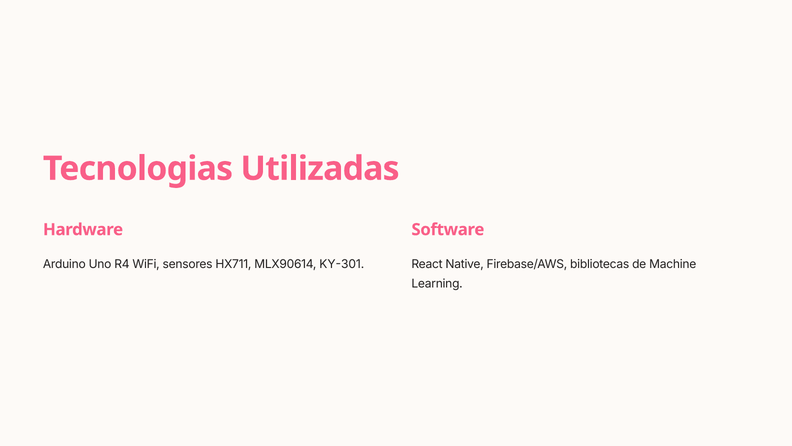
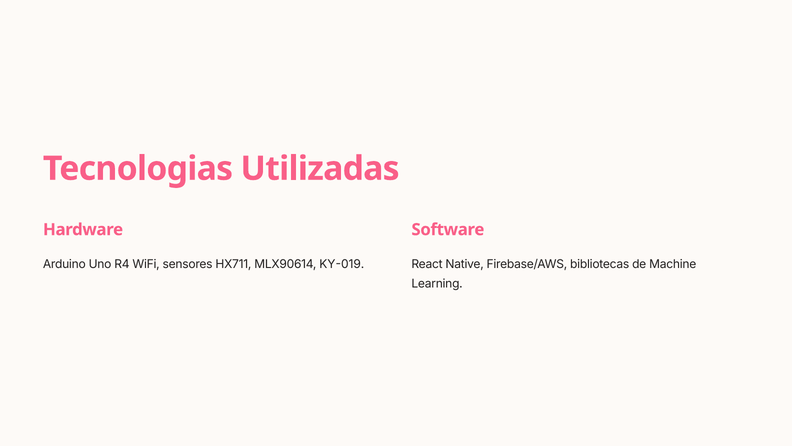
KY-301: KY-301 -> KY-019
